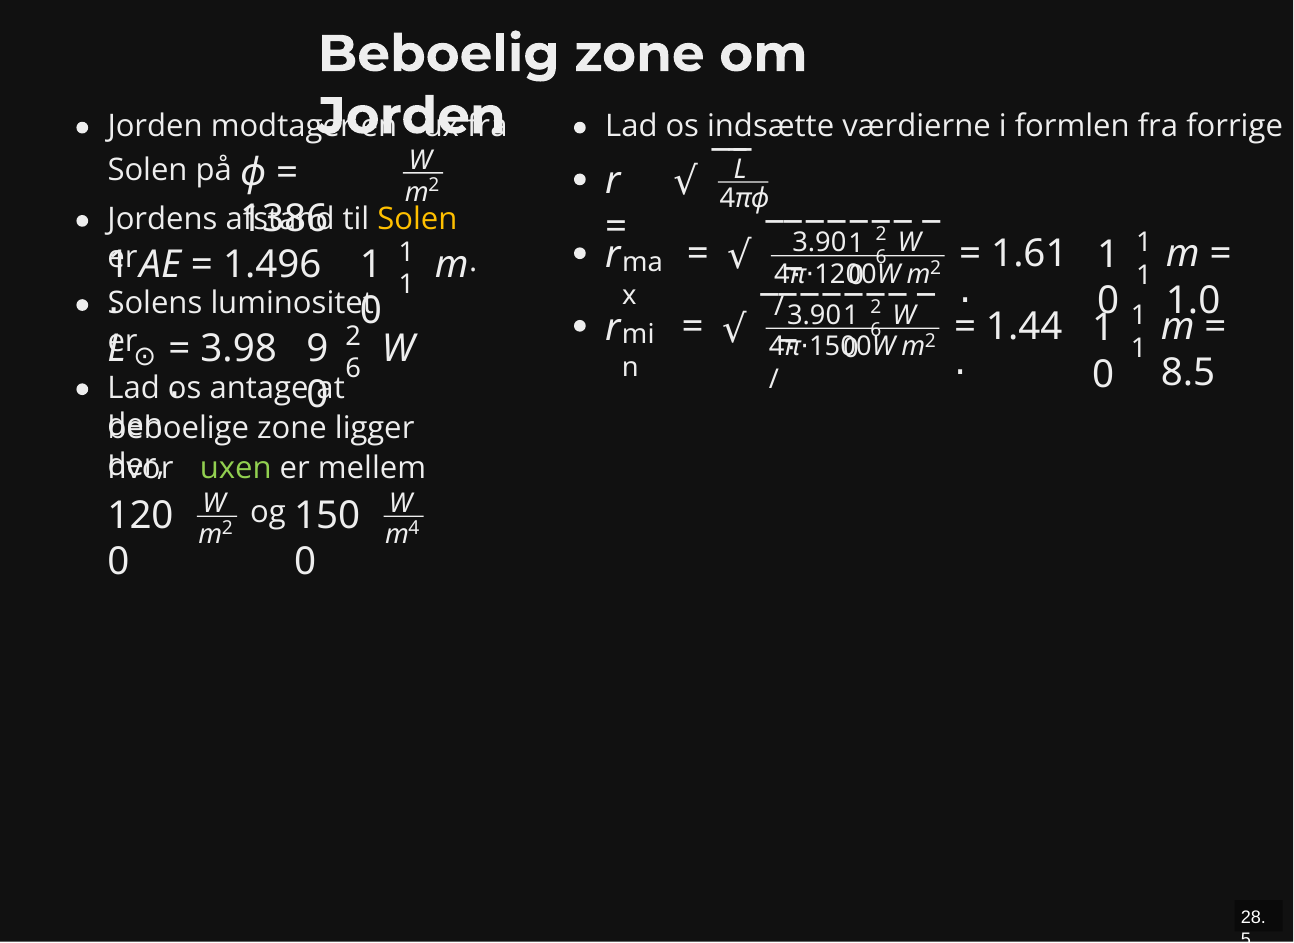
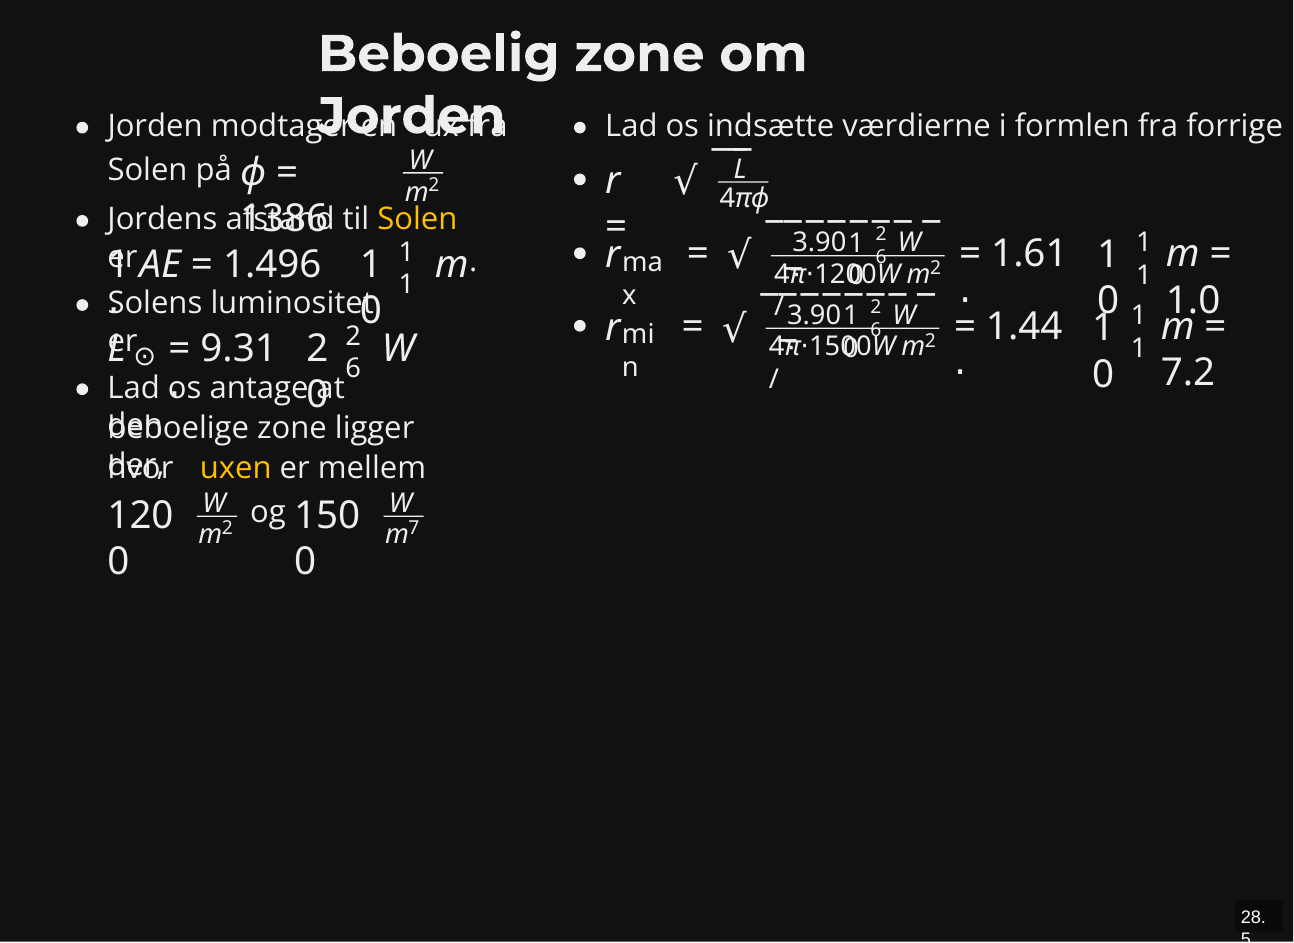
3.98: 3.98 -> 9.31
9 at (317, 349): 9 -> 2
8.5: 8.5 -> 7.2
uxen colour: light green -> yellow
4: 4 -> 7
